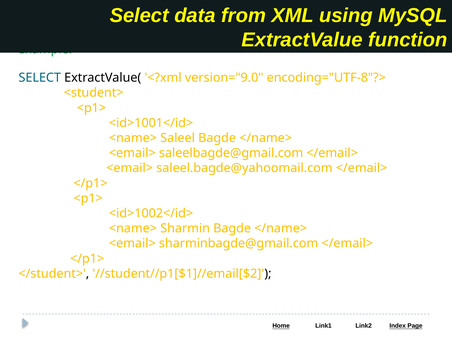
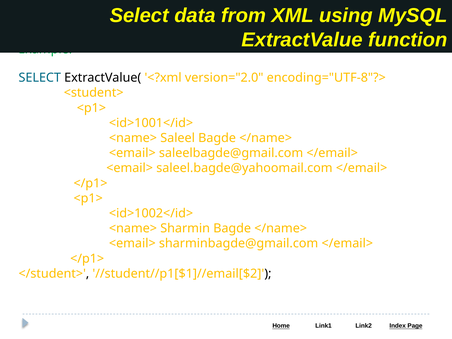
version="9.0: version="9.0 -> version="2.0
